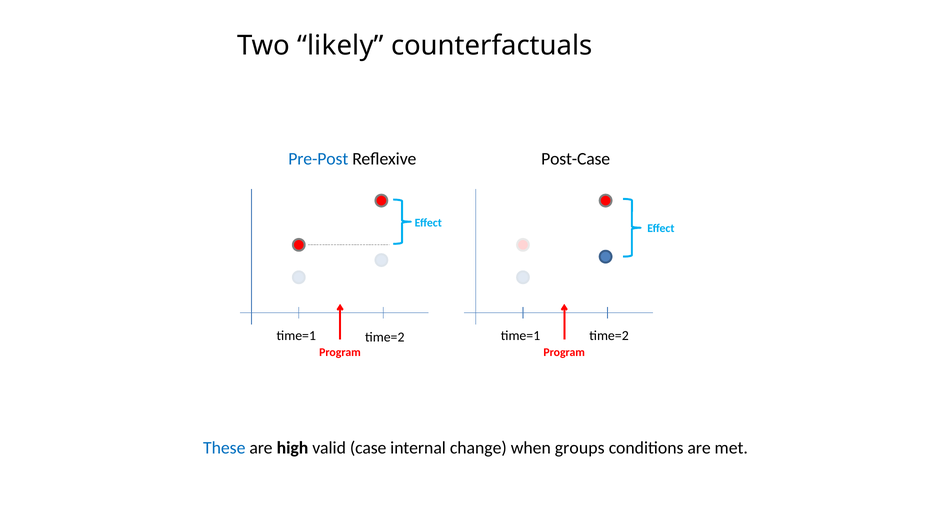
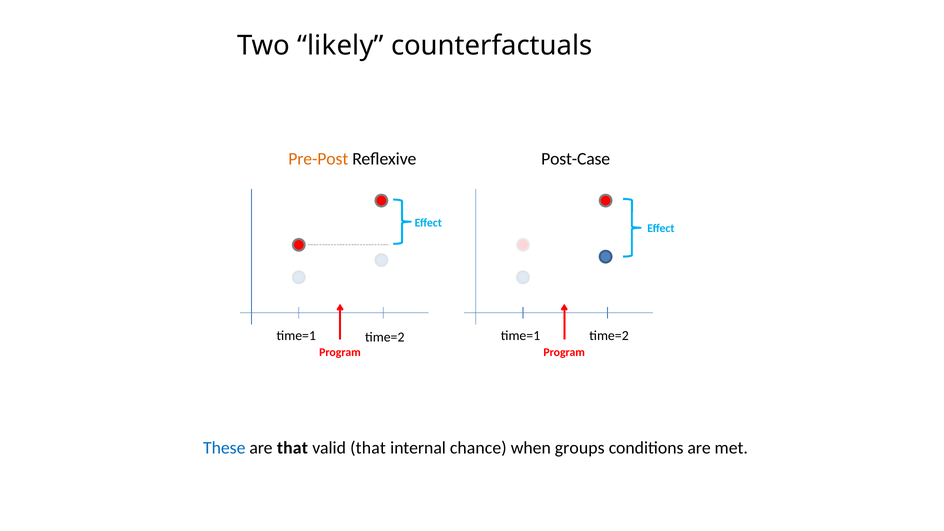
Pre-Post colour: blue -> orange
are high: high -> that
valid case: case -> that
change: change -> chance
